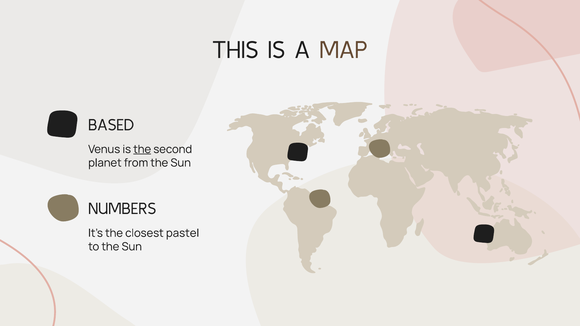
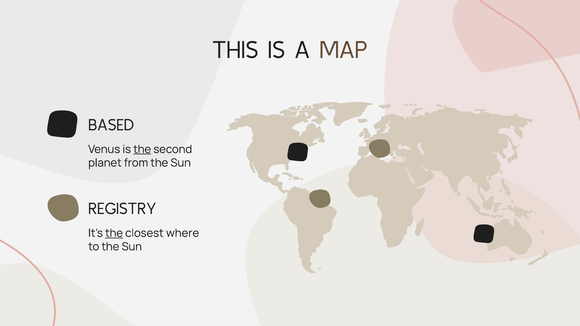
NUMBERS: NUMBERS -> REGISTRY
the at (114, 233) underline: none -> present
pastel: pastel -> where
